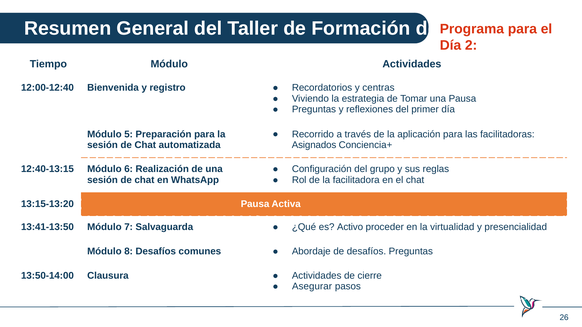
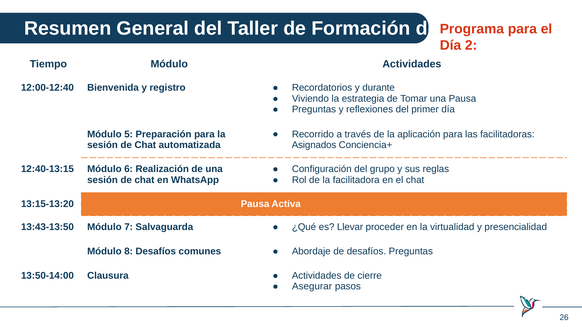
centras: centras -> durante
13:41-13:50: 13:41-13:50 -> 13:43-13:50
Activo: Activo -> Llevar
